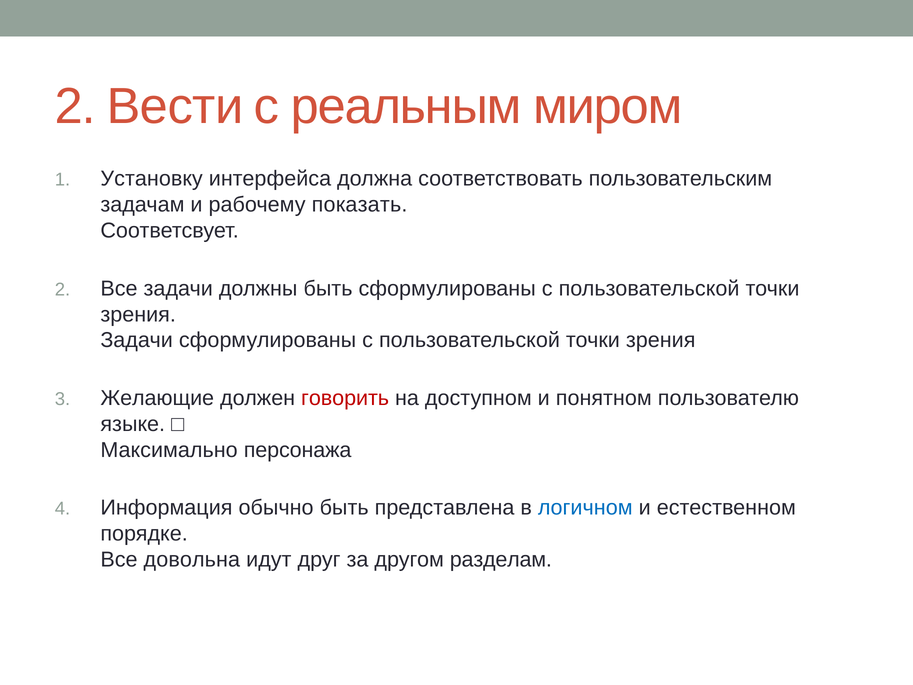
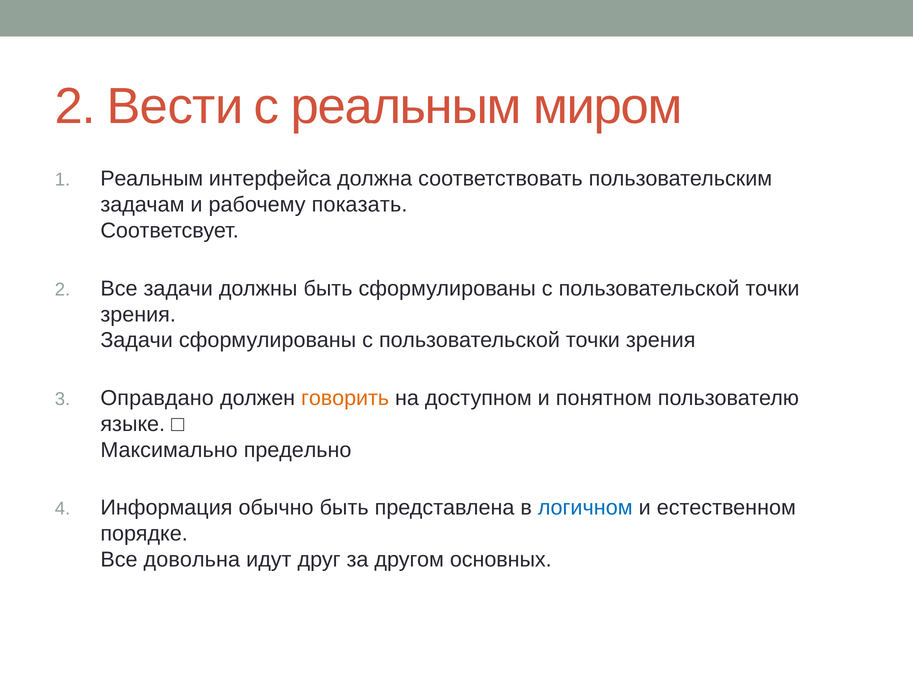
Установку at (152, 179): Установку -> Реальным
Желающие: Желающие -> Оправдано
говорить colour: red -> orange
персонажа: персонажа -> предельно
разделам: разделам -> основных
